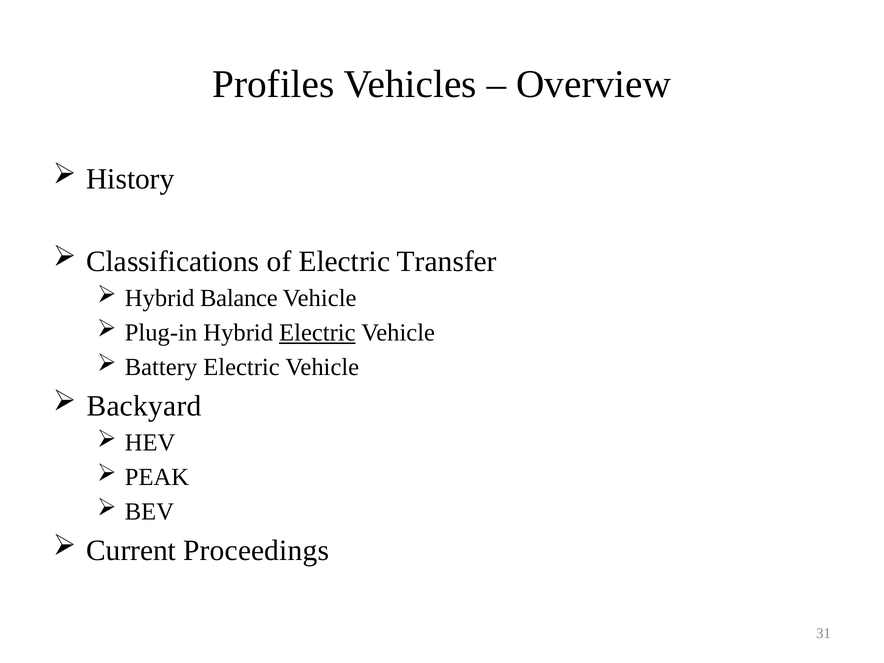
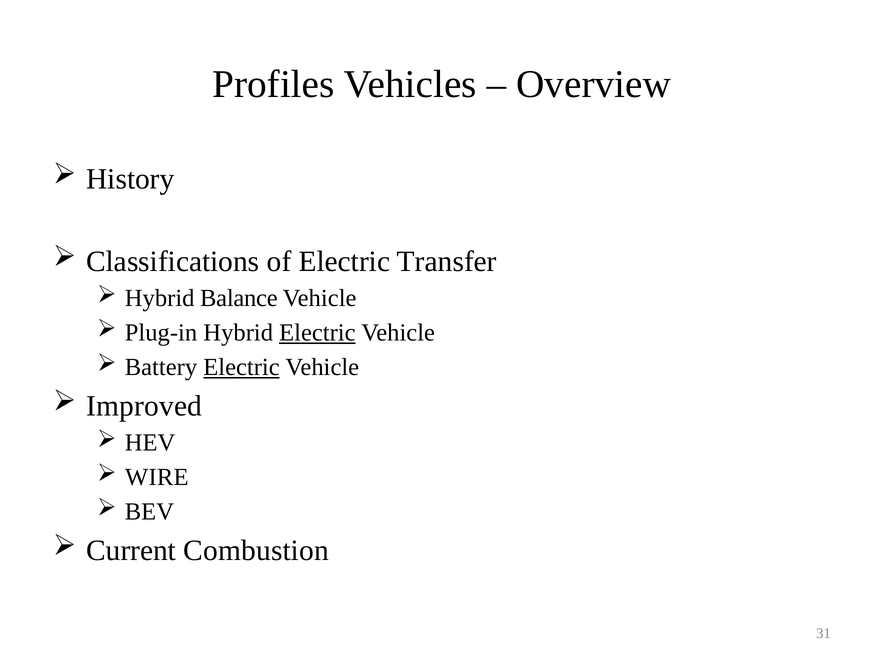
Electric at (242, 367) underline: none -> present
Backyard: Backyard -> Improved
PEAK: PEAK -> WIRE
Proceedings: Proceedings -> Combustion
